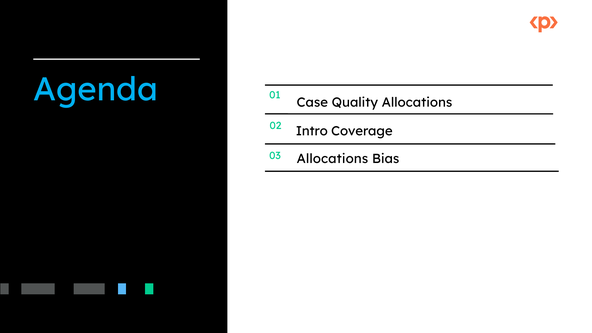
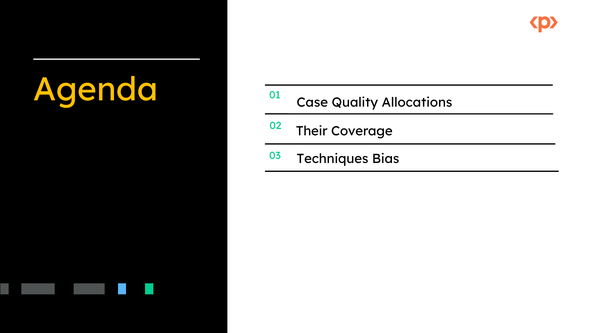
Agenda colour: light blue -> yellow
Intro: Intro -> Their
Allocations at (332, 159): Allocations -> Techniques
